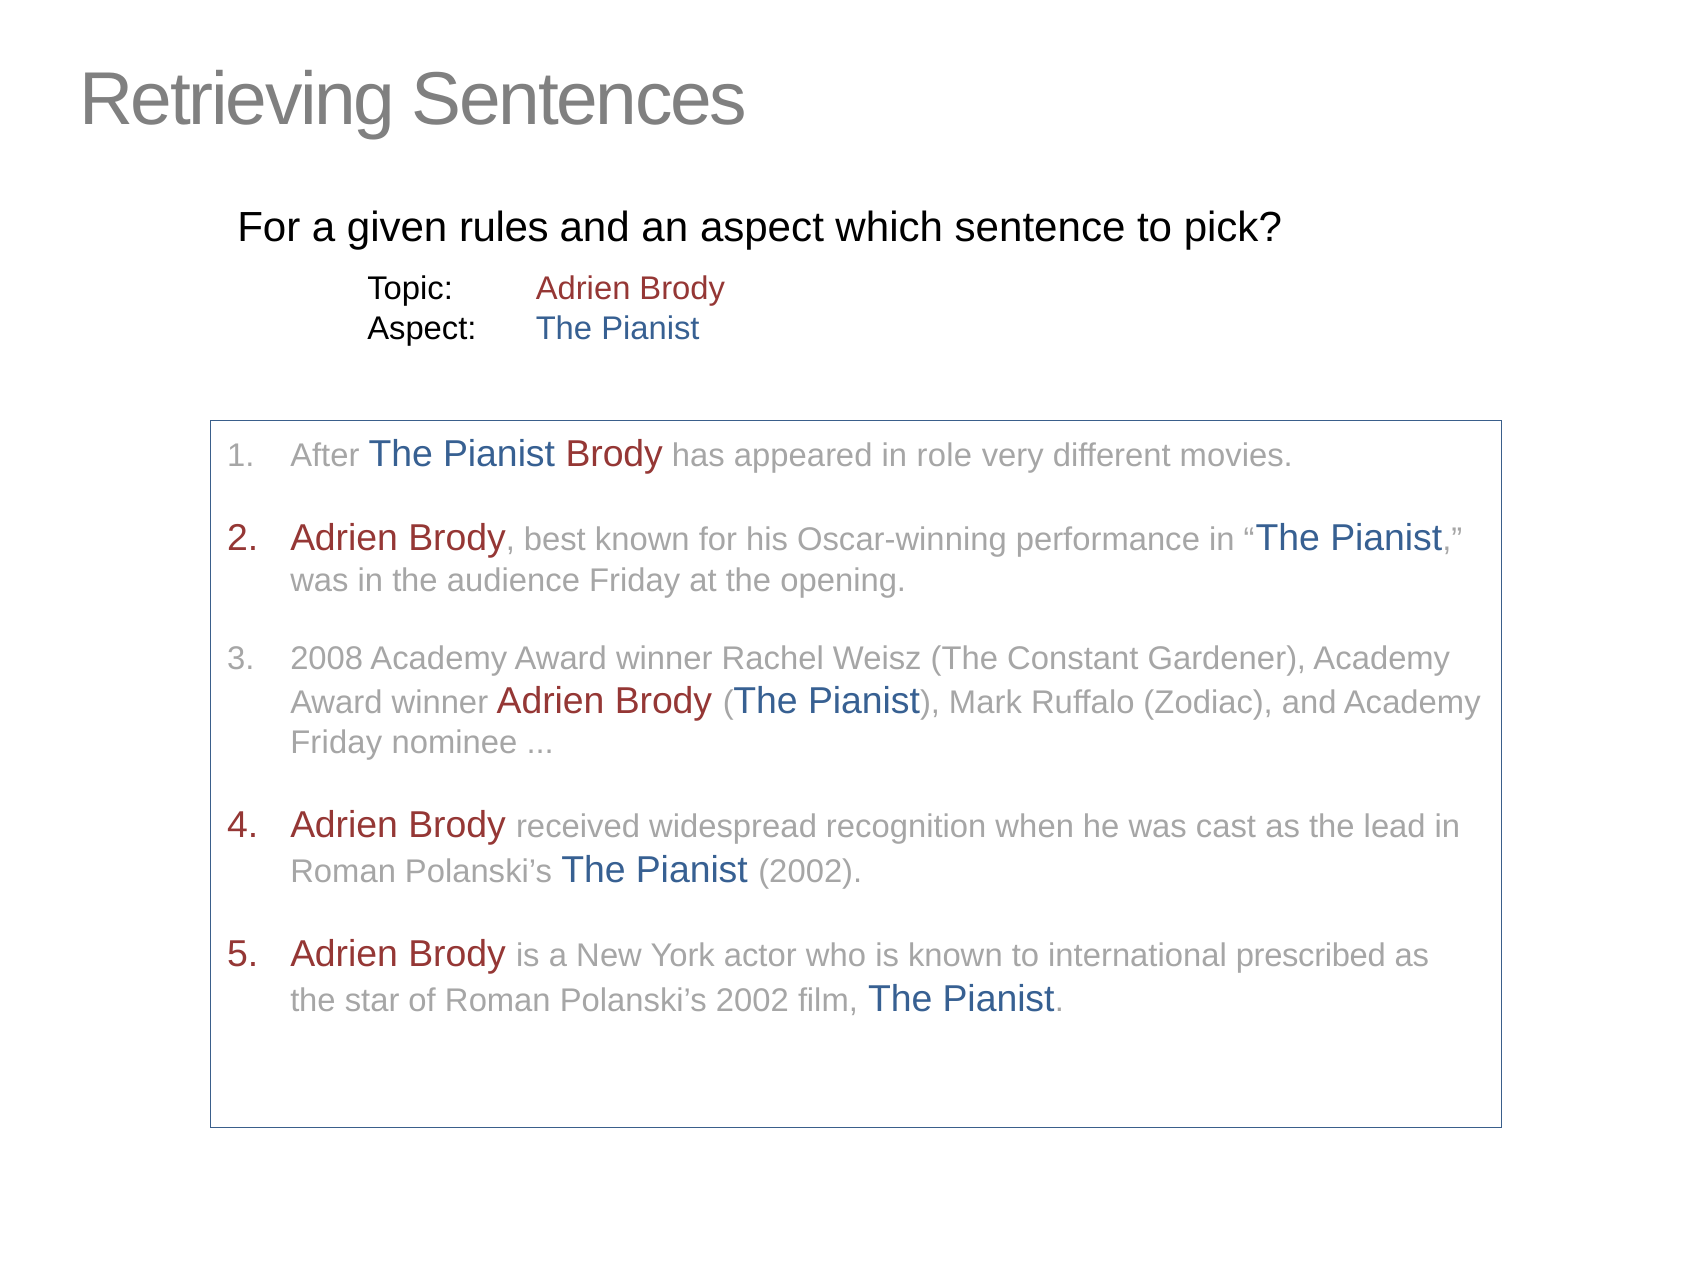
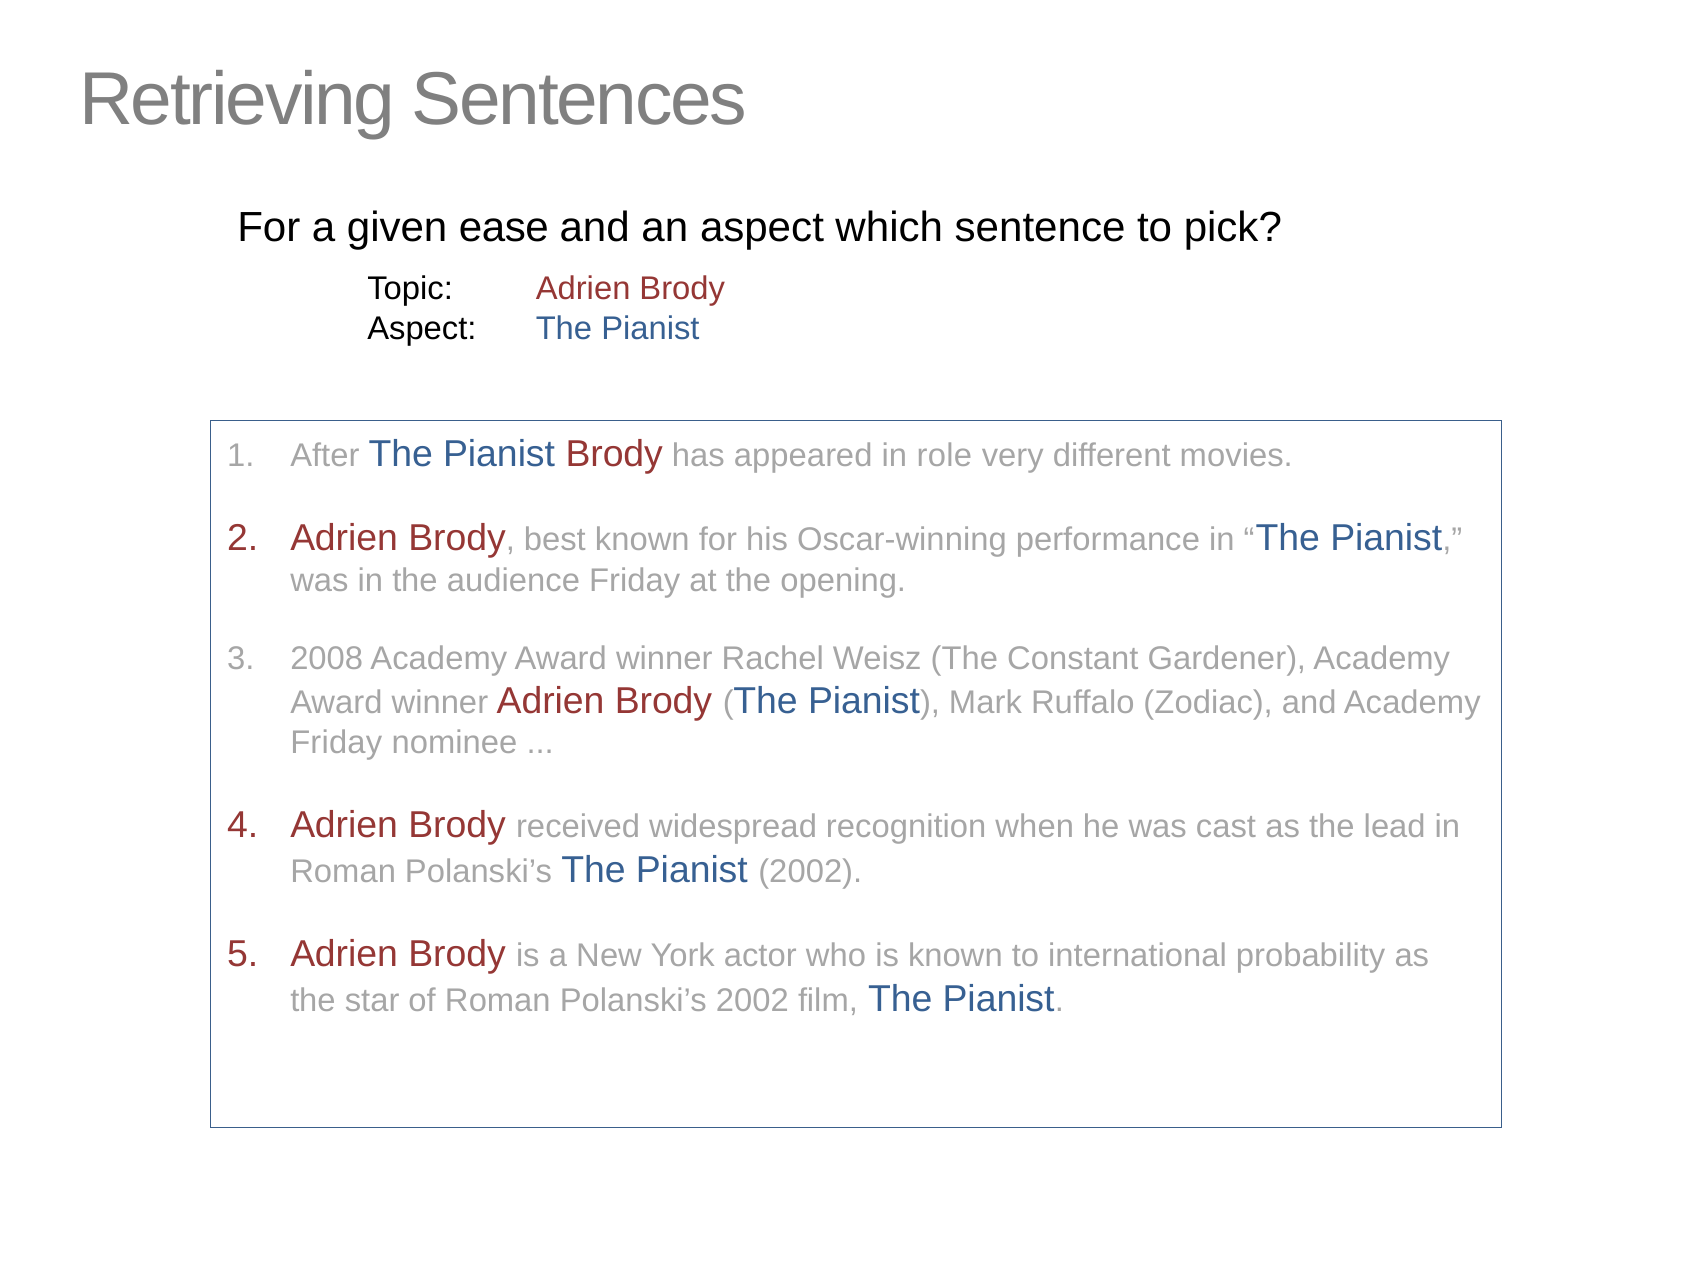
rules: rules -> ease
prescribed: prescribed -> probability
